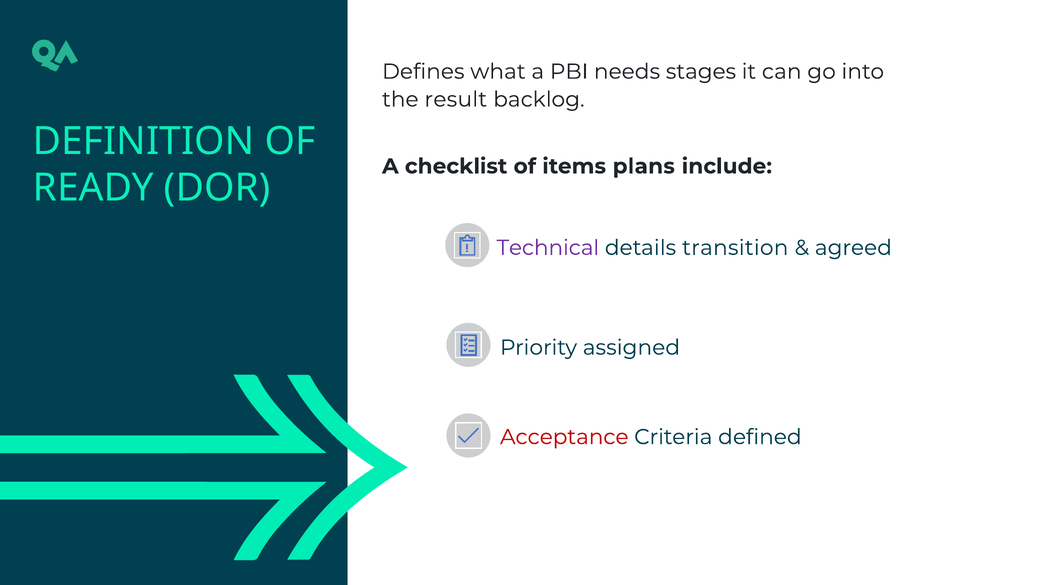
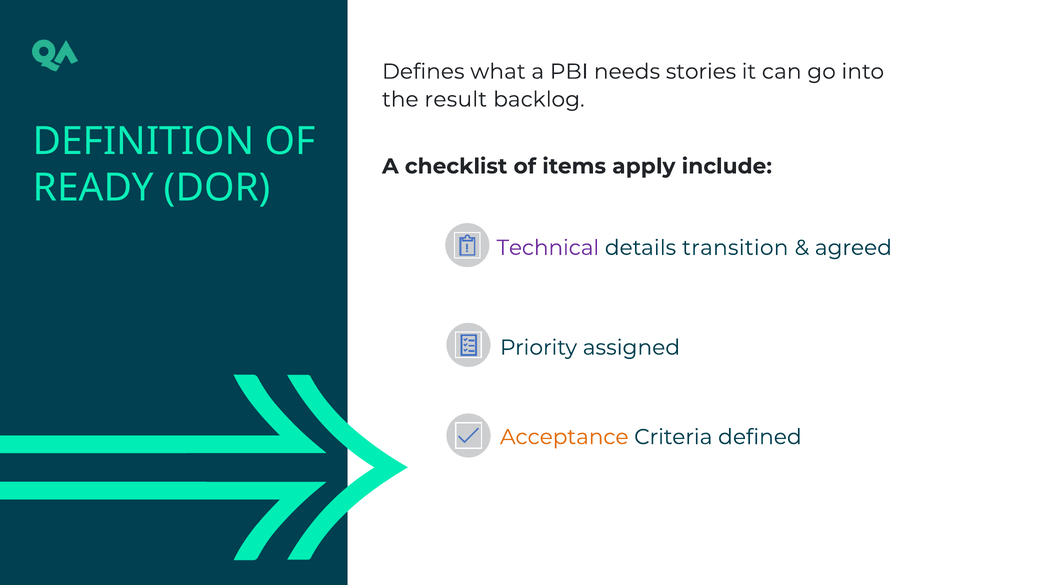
stages: stages -> stories
plans: plans -> apply
Acceptance colour: red -> orange
